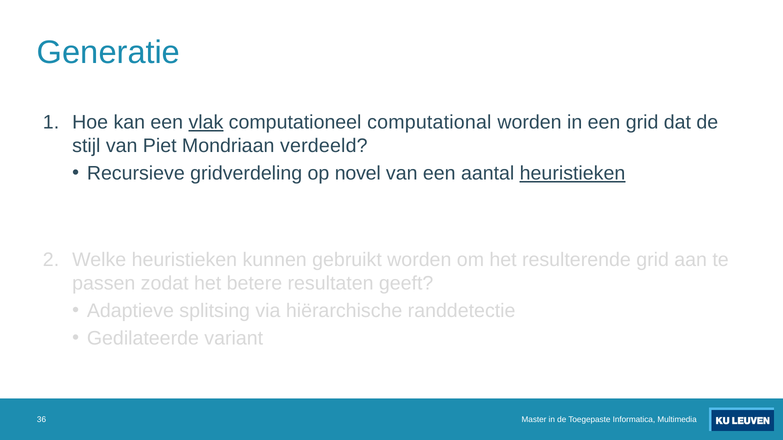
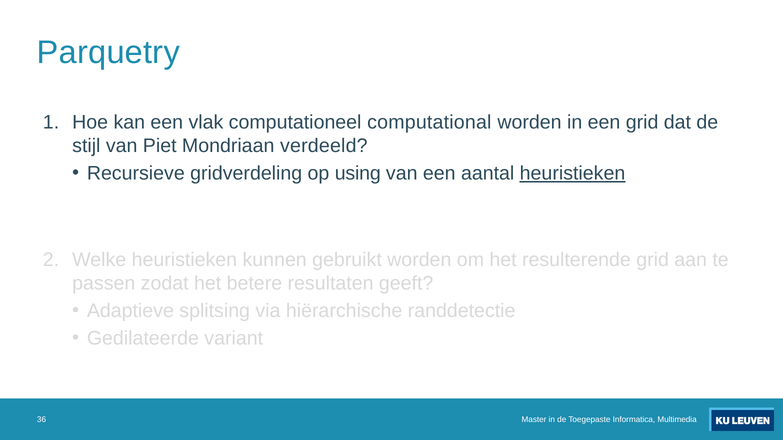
Generatie: Generatie -> Parquetry
vlak underline: present -> none
novel: novel -> using
